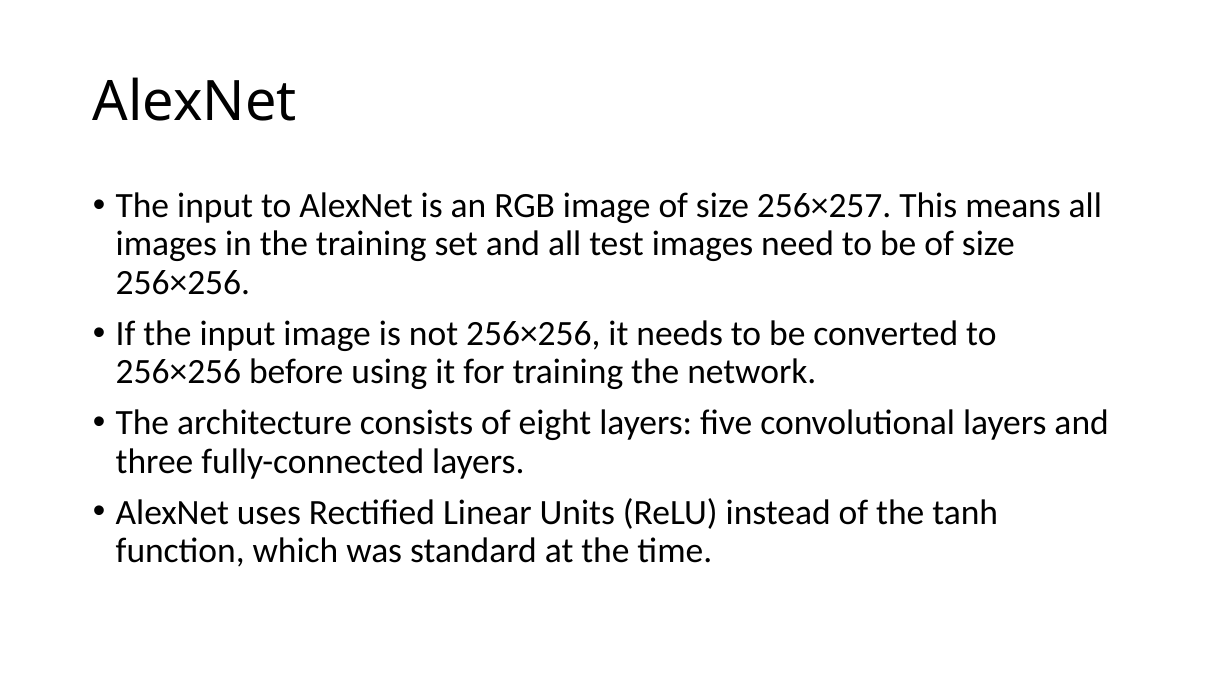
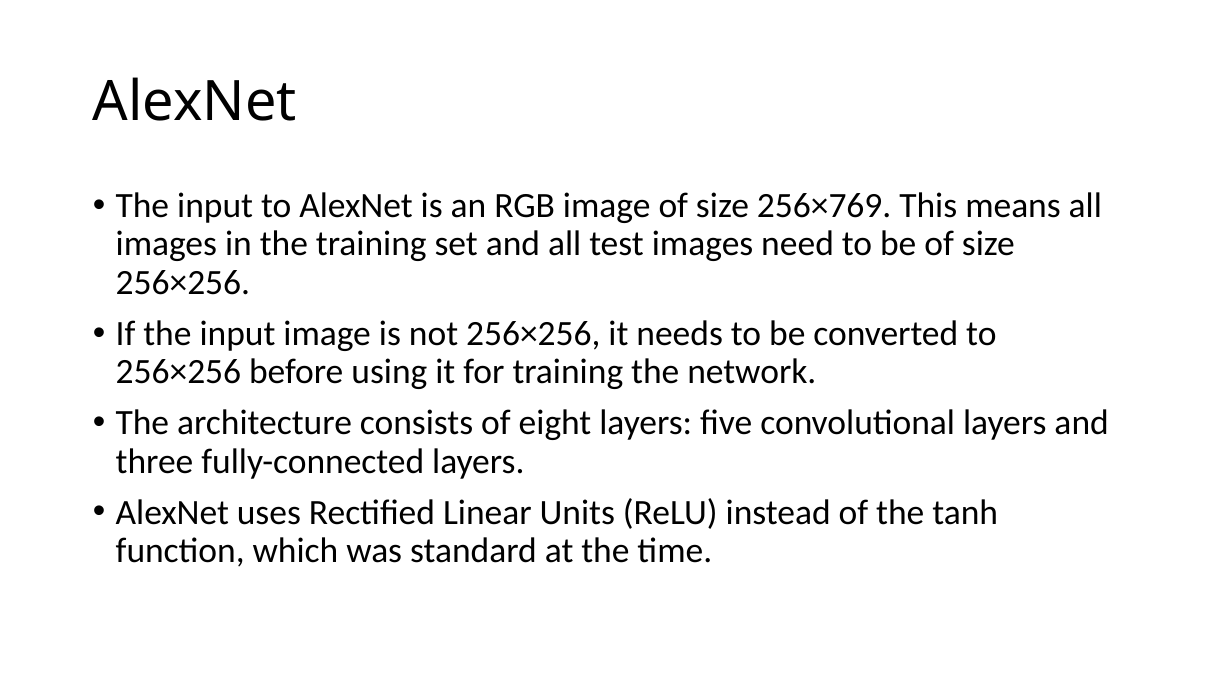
256×257: 256×257 -> 256×769
